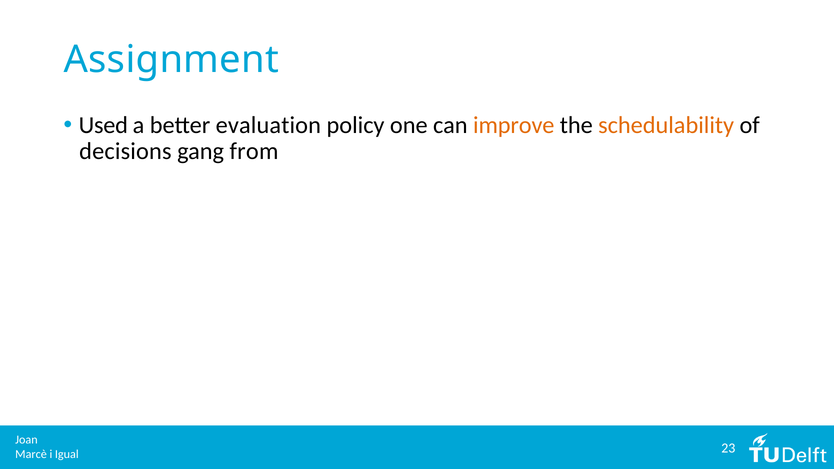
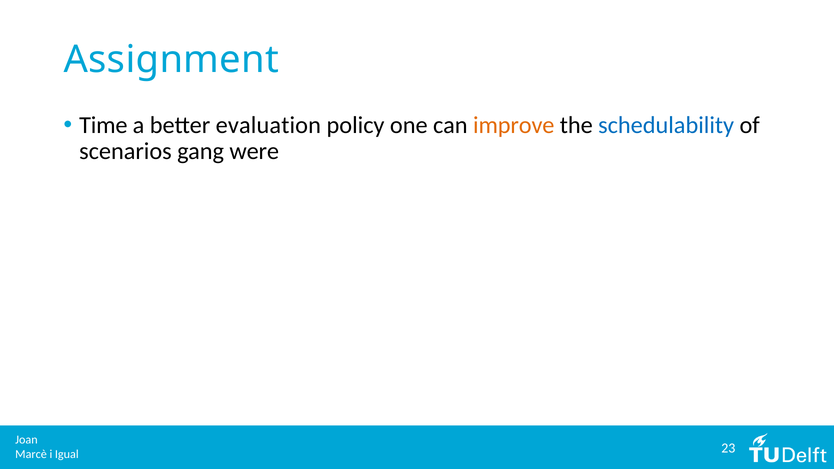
Used: Used -> Time
schedulability colour: orange -> blue
decisions: decisions -> scenarios
from: from -> were
